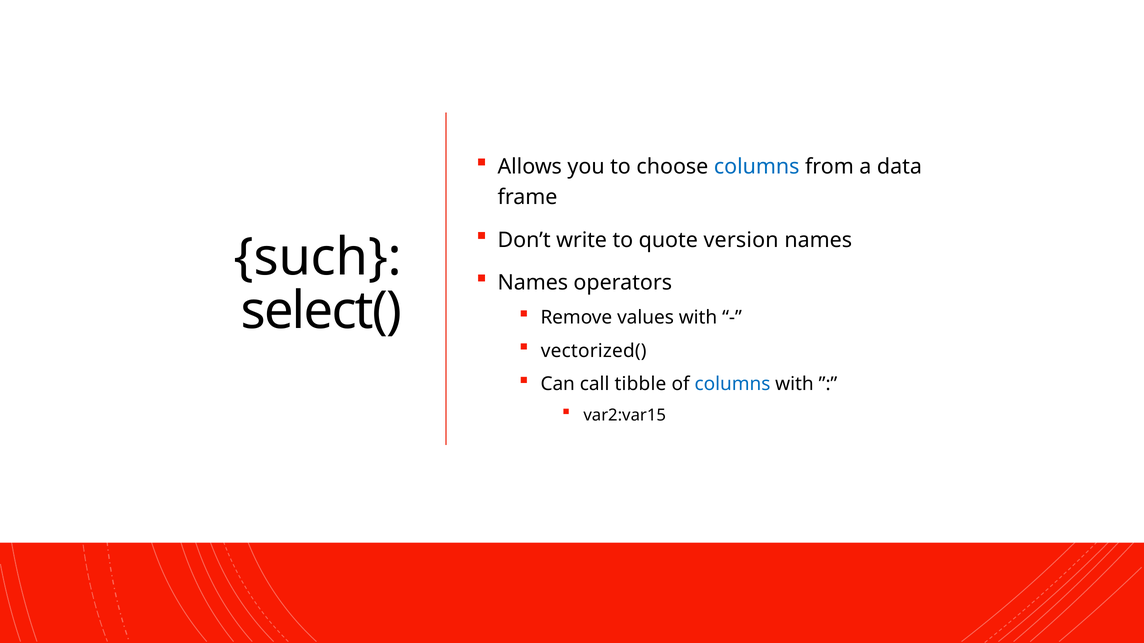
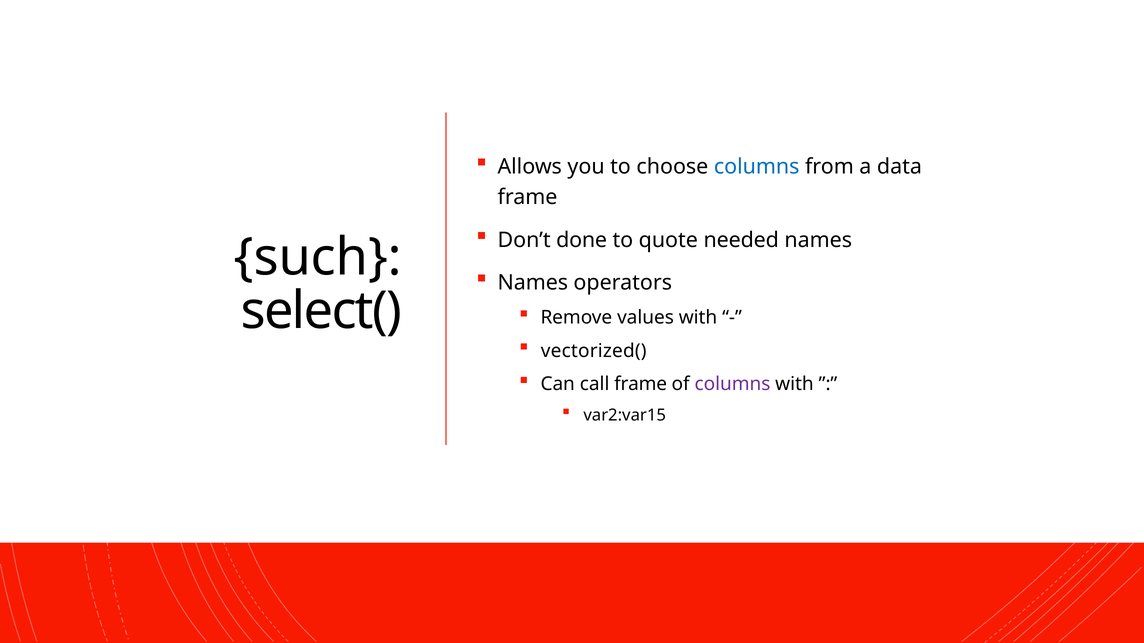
write: write -> done
version: version -> needed
call tibble: tibble -> frame
columns at (732, 384) colour: blue -> purple
